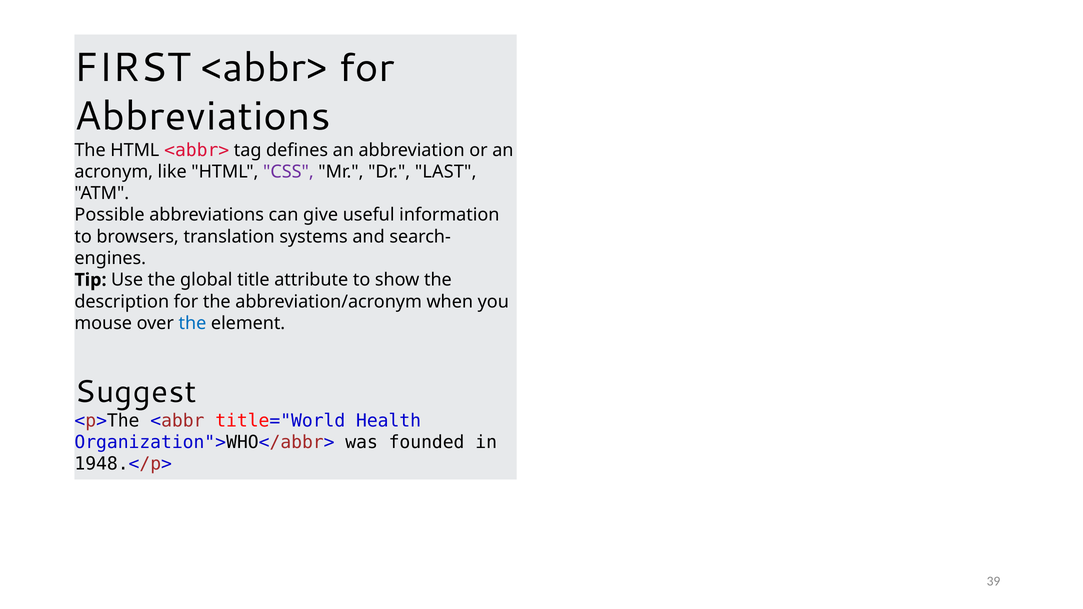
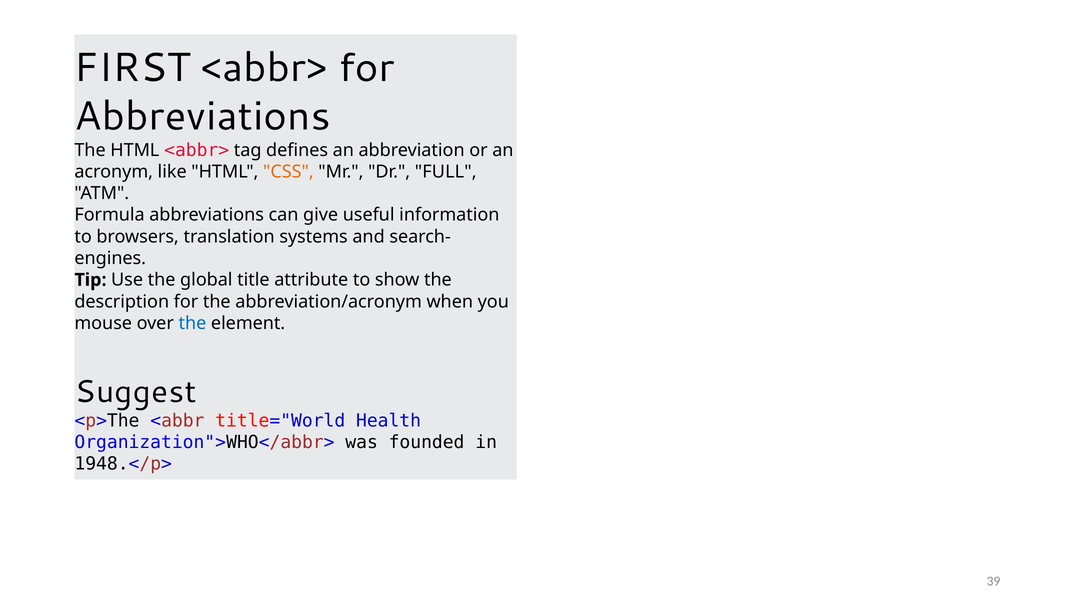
CSS colour: purple -> orange
LAST: LAST -> FULL
Possible: Possible -> Formula
